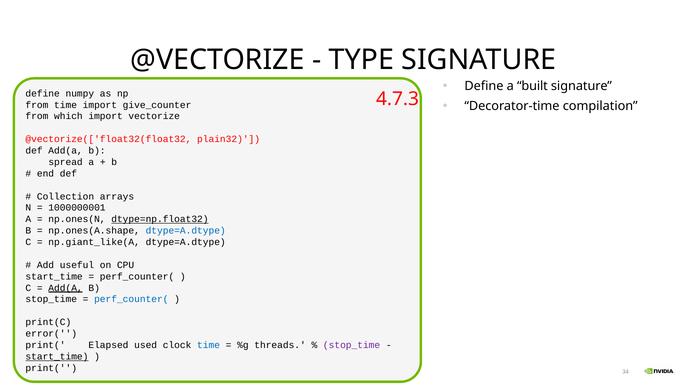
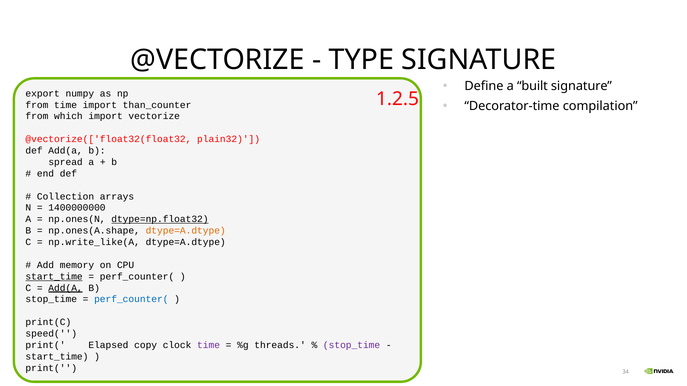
define at (43, 94): define -> export
4.7.3: 4.7.3 -> 1.2.5
give_counter: give_counter -> than_counter
1000000001: 1000000001 -> 1400000000
dtype=A.dtype at (186, 231) colour: blue -> orange
np.giant_like(A: np.giant_like(A -> np.write_like(A
useful: useful -> memory
start_time at (54, 277) underline: none -> present
error(: error( -> speed(
used: used -> copy
time at (209, 345) colour: blue -> purple
start_time at (57, 357) underline: present -> none
